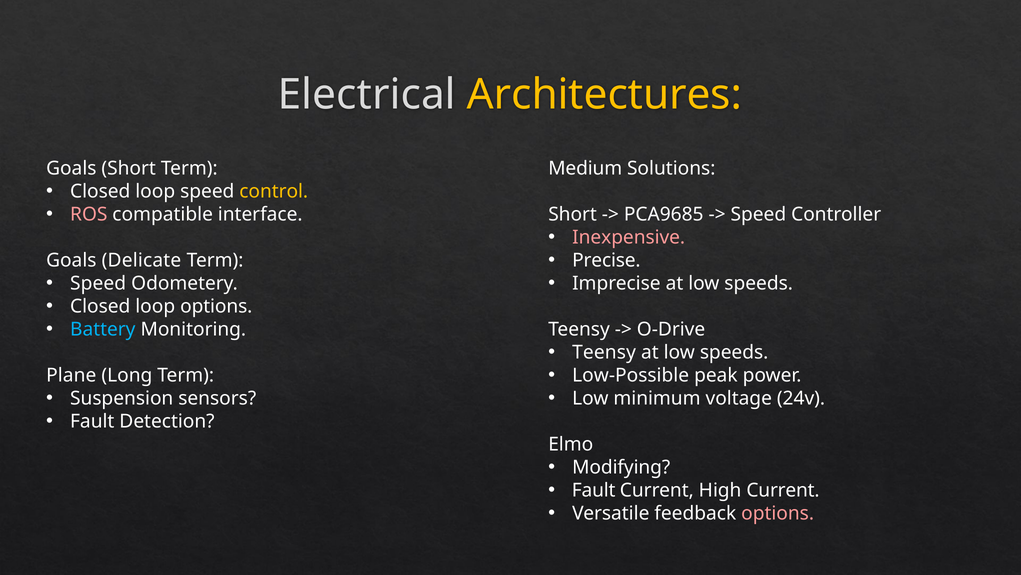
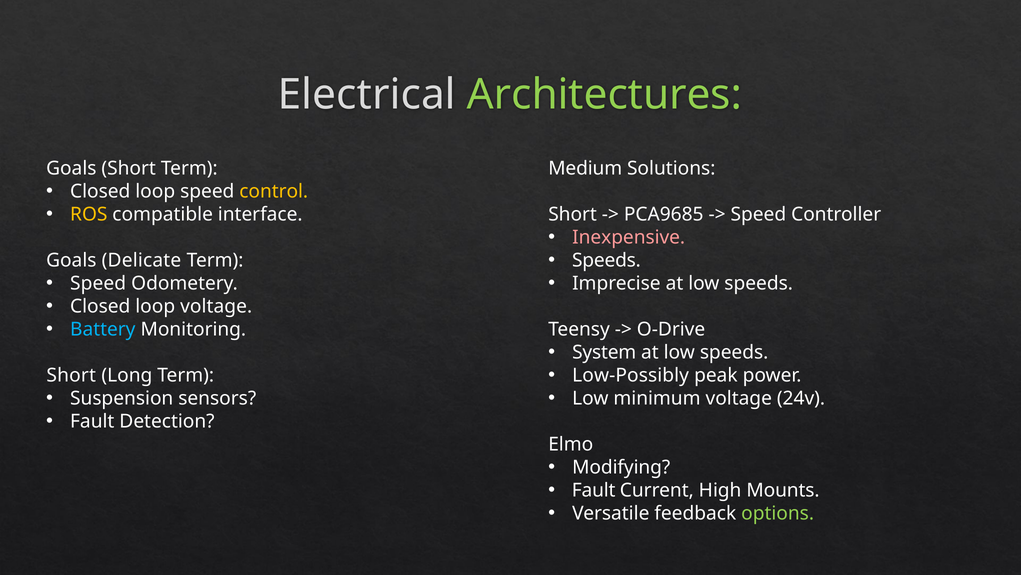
Architectures colour: yellow -> light green
ROS colour: pink -> yellow
Precise at (606, 260): Precise -> Speeds
loop options: options -> voltage
Teensy at (604, 352): Teensy -> System
Low-Possible: Low-Possible -> Low-Possibly
Plane at (71, 375): Plane -> Short
High Current: Current -> Mounts
options at (778, 513) colour: pink -> light green
